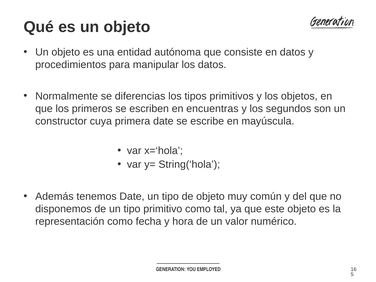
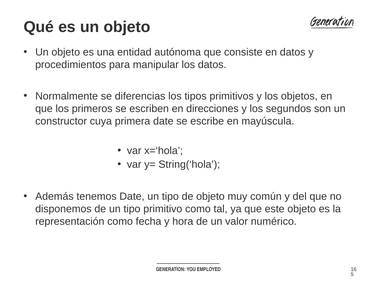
encuentras: encuentras -> direcciones
